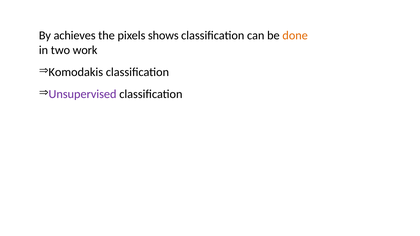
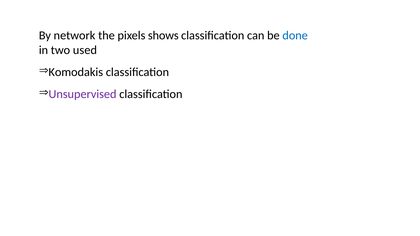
achieves: achieves -> network
done colour: orange -> blue
work: work -> used
